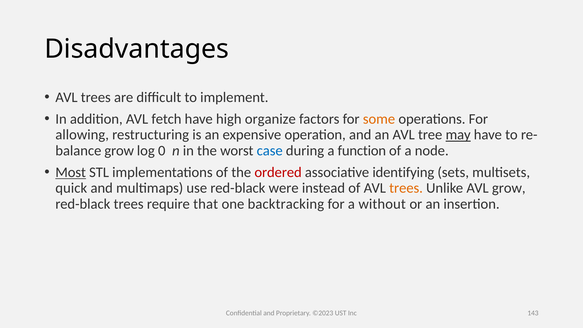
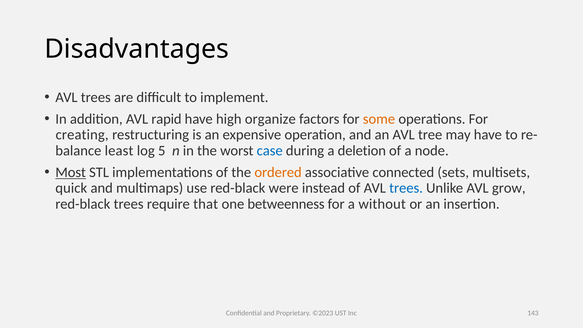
fetch: fetch -> rapid
allowing: allowing -> creating
may underline: present -> none
grow at (119, 151): grow -> least
0: 0 -> 5
function: function -> deletion
ordered colour: red -> orange
identifying: identifying -> connected
trees at (406, 188) colour: orange -> blue
backtracking: backtracking -> betweenness
